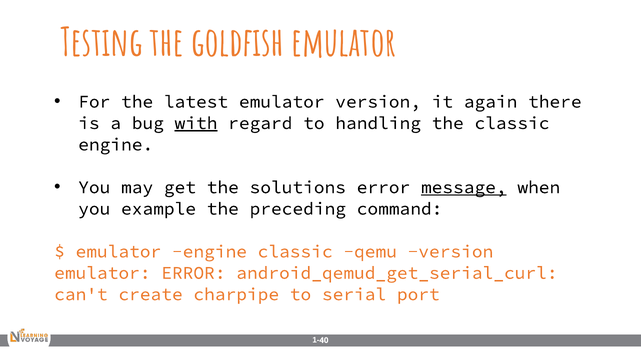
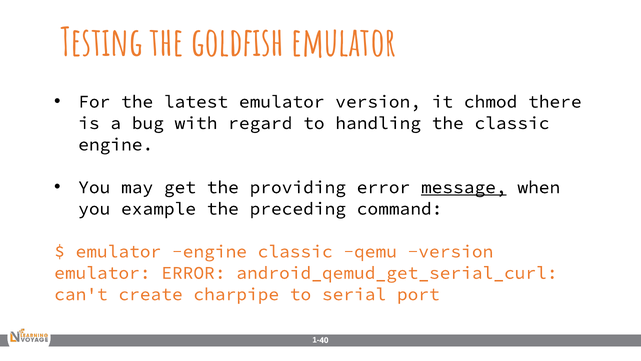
again: again -> chmod
with underline: present -> none
solutions: solutions -> providing
